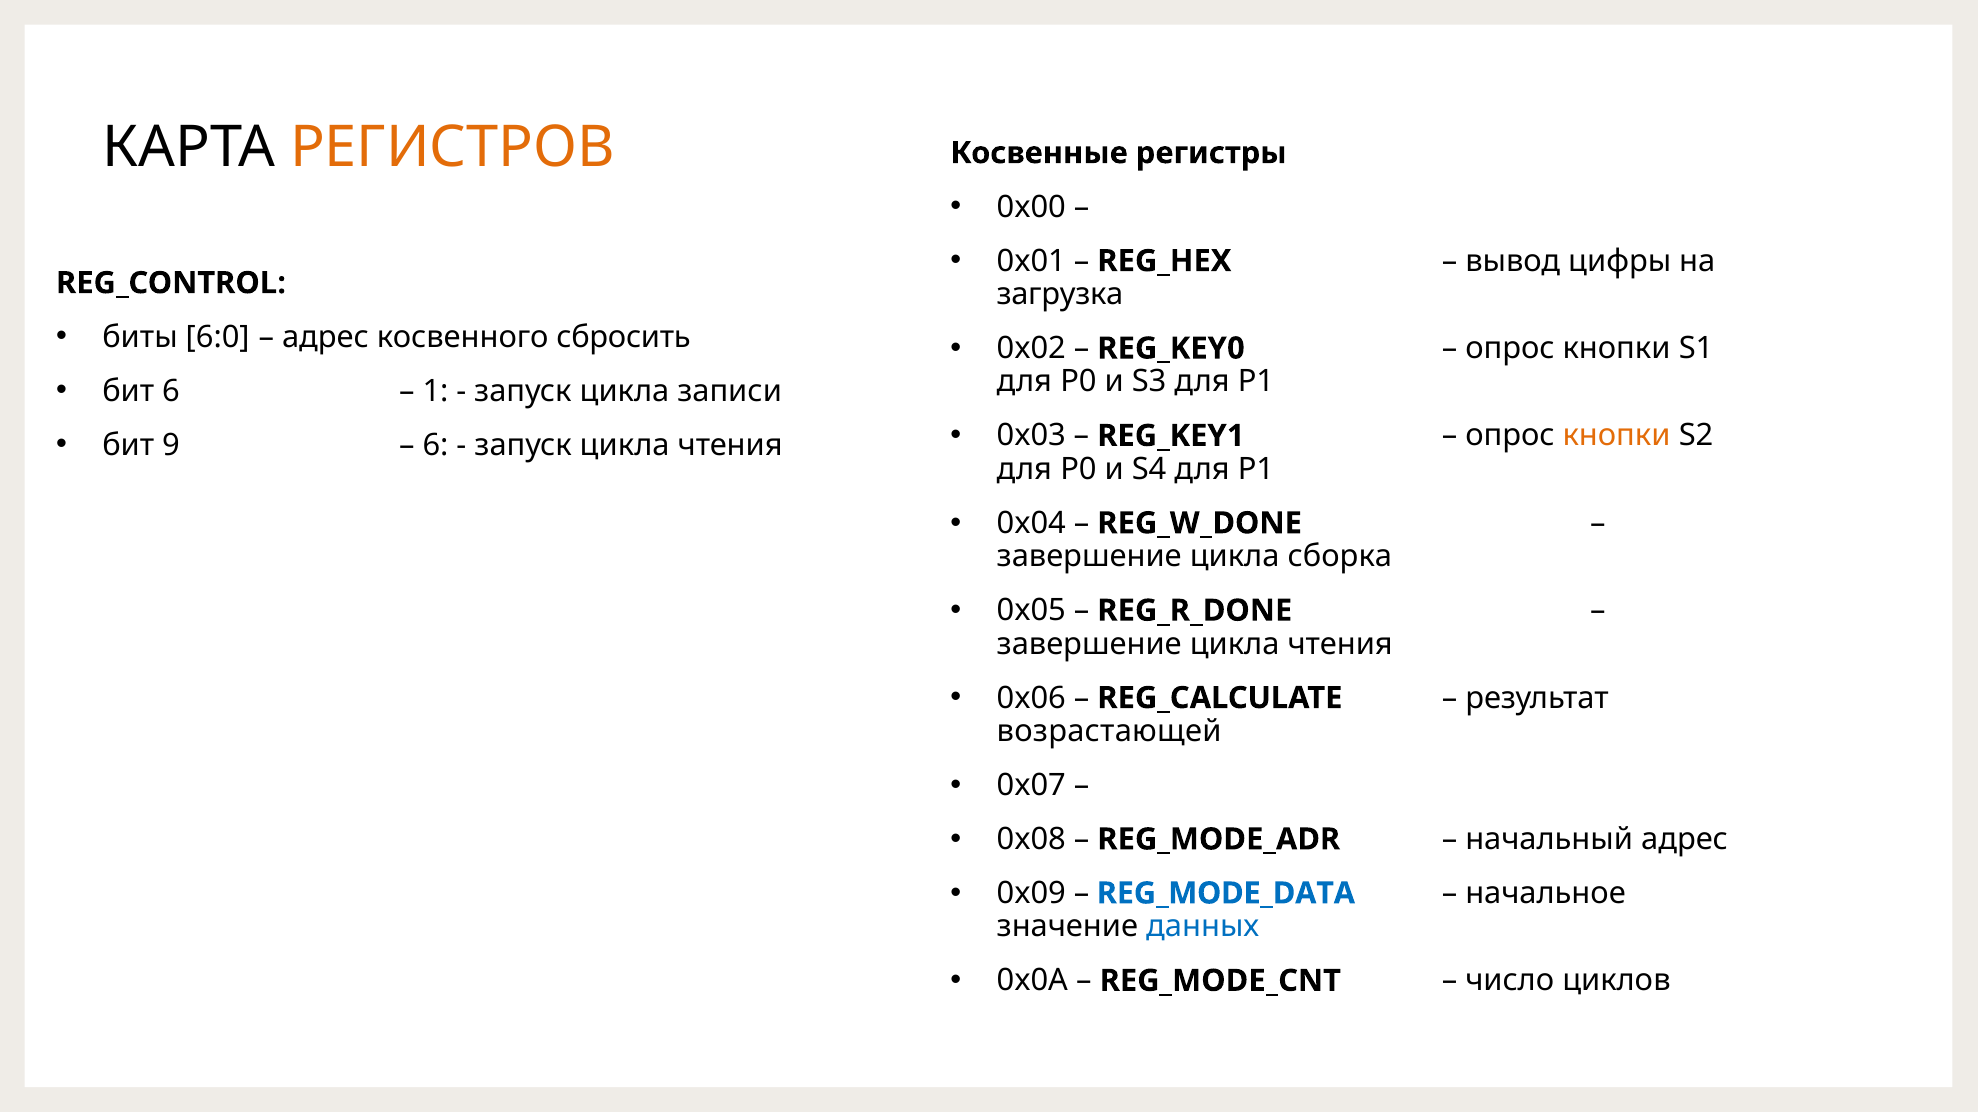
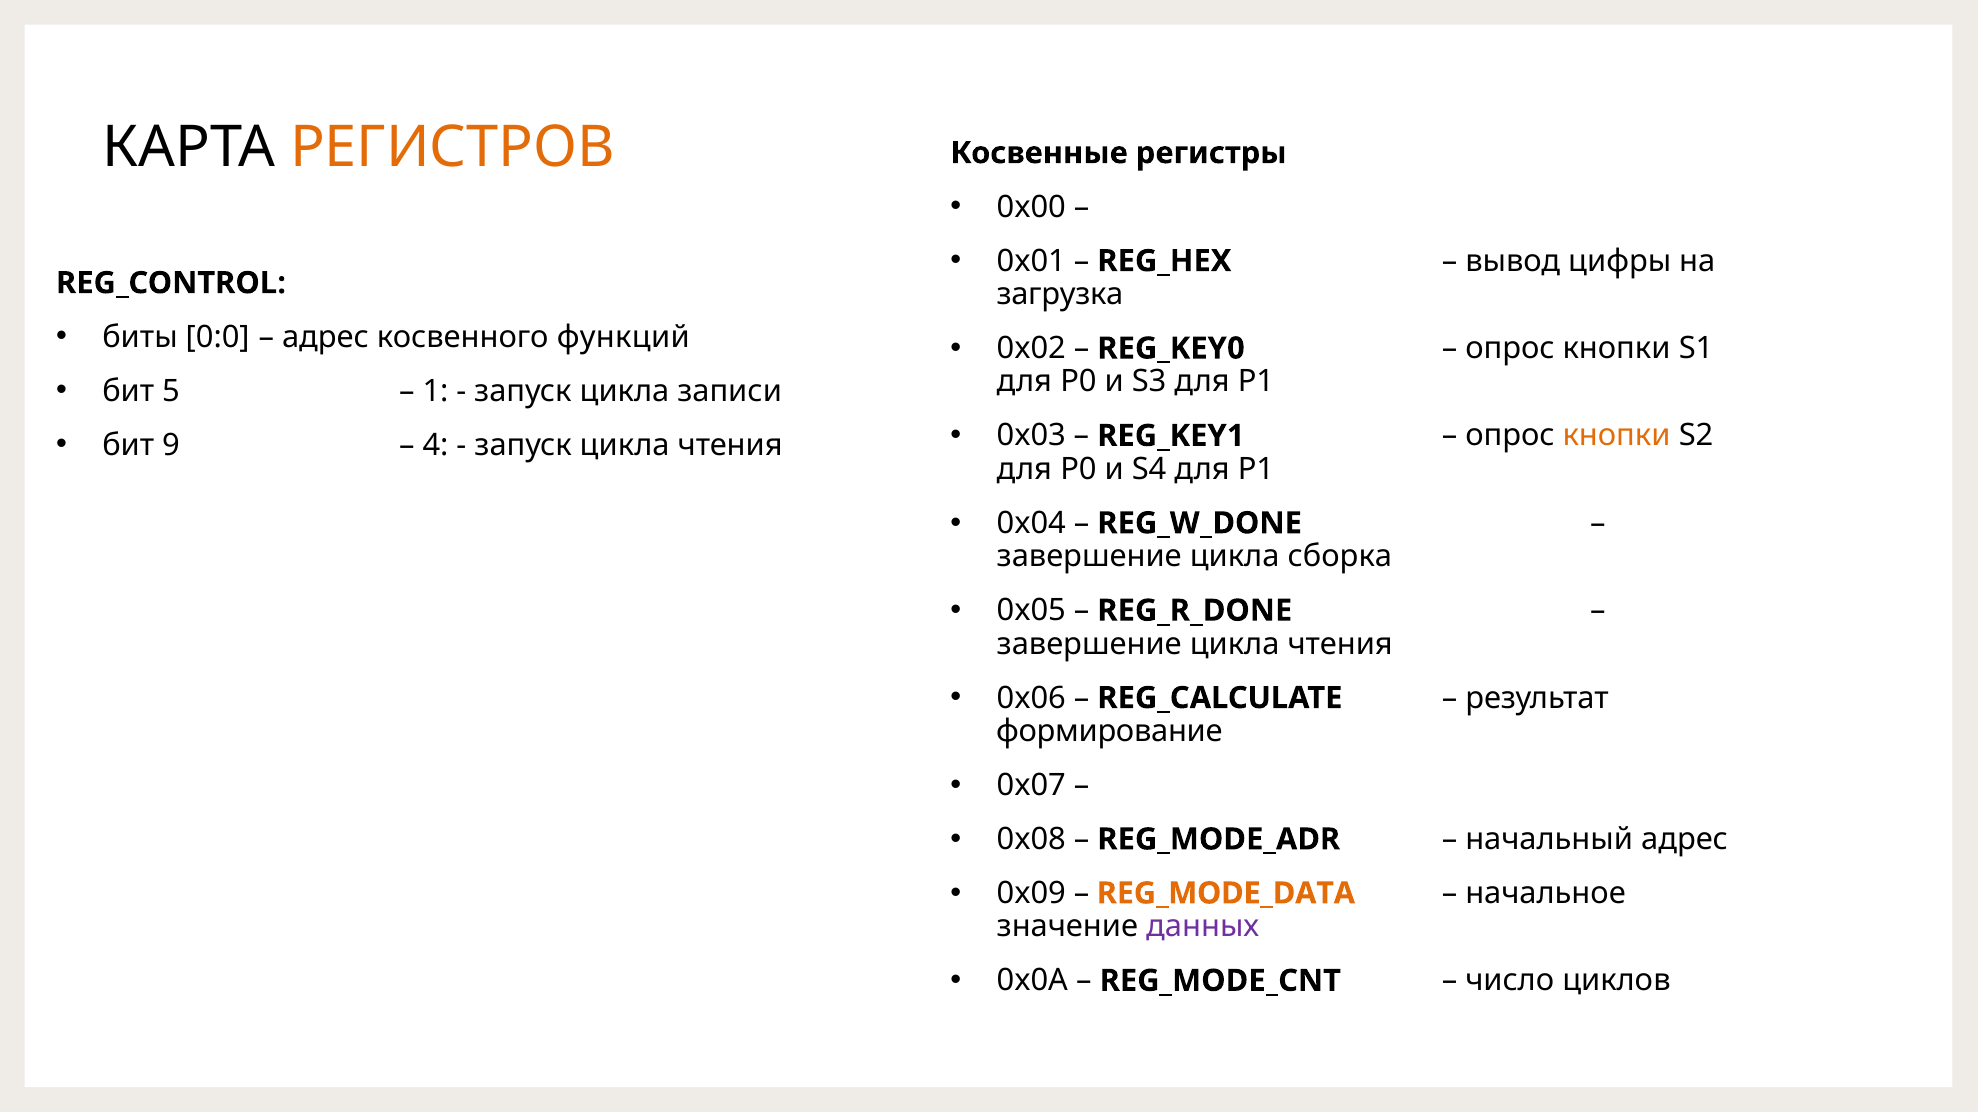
6:0: 6:0 -> 0:0
сбросить: сбросить -> функций
бит 6: 6 -> 5
6 at (435, 445): 6 -> 4
возрастающей: возрастающей -> формирование
REG_MODE_DATA colour: blue -> orange
данных colour: blue -> purple
